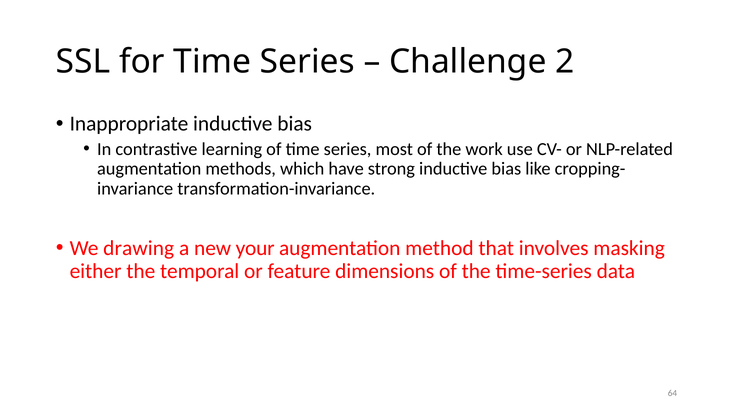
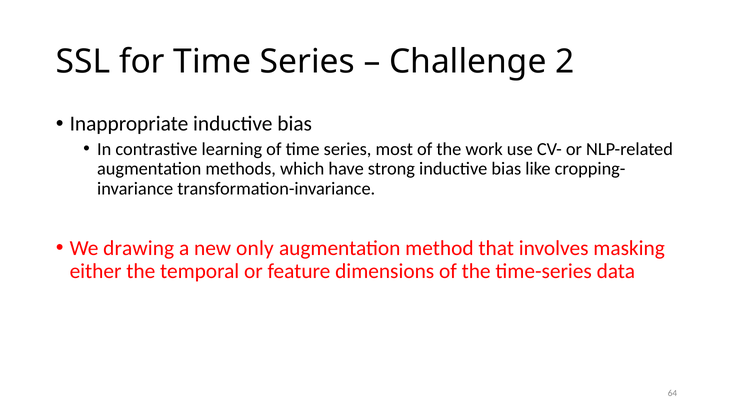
your: your -> only
